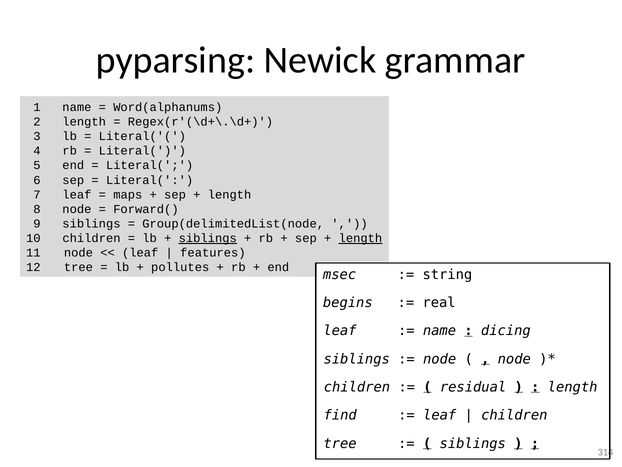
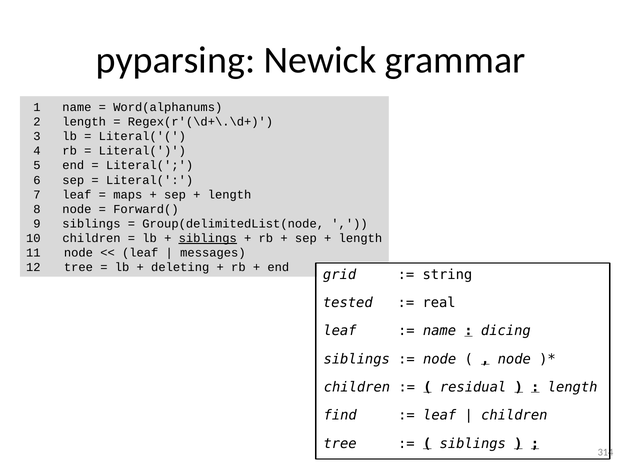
length at (360, 238) underline: present -> none
features: features -> messages
pollutes: pollutes -> deleting
msec: msec -> grid
begins: begins -> tested
